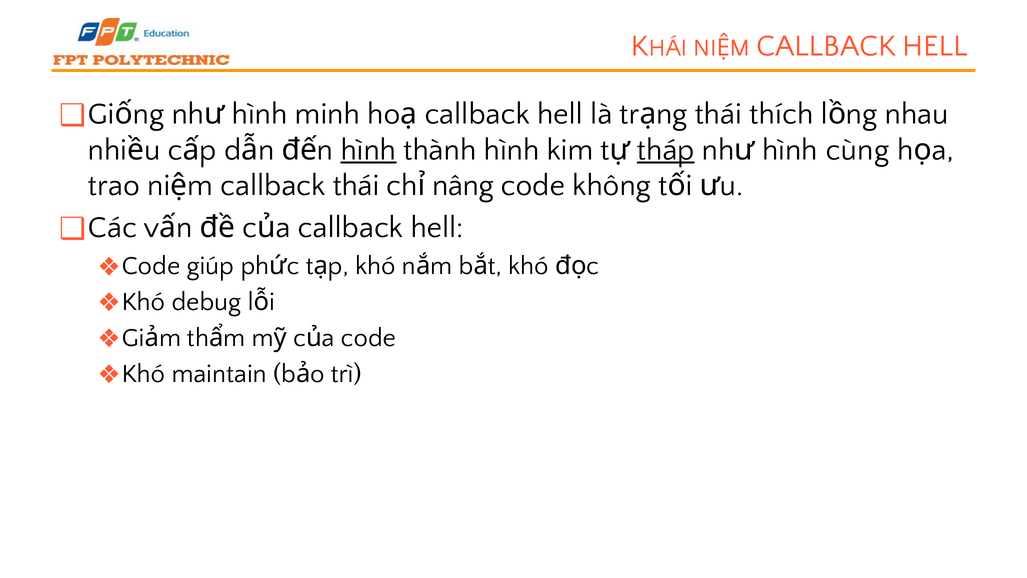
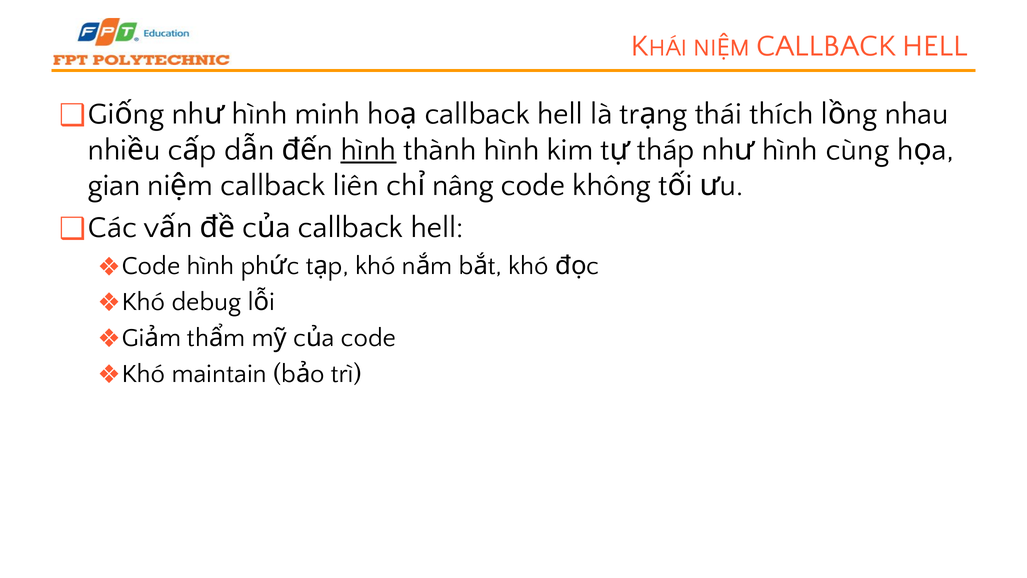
tháp underline: present -> none
trao: trao -> gian
callback thái: thái -> liên
giúp at (210, 266): giúp -> hình
